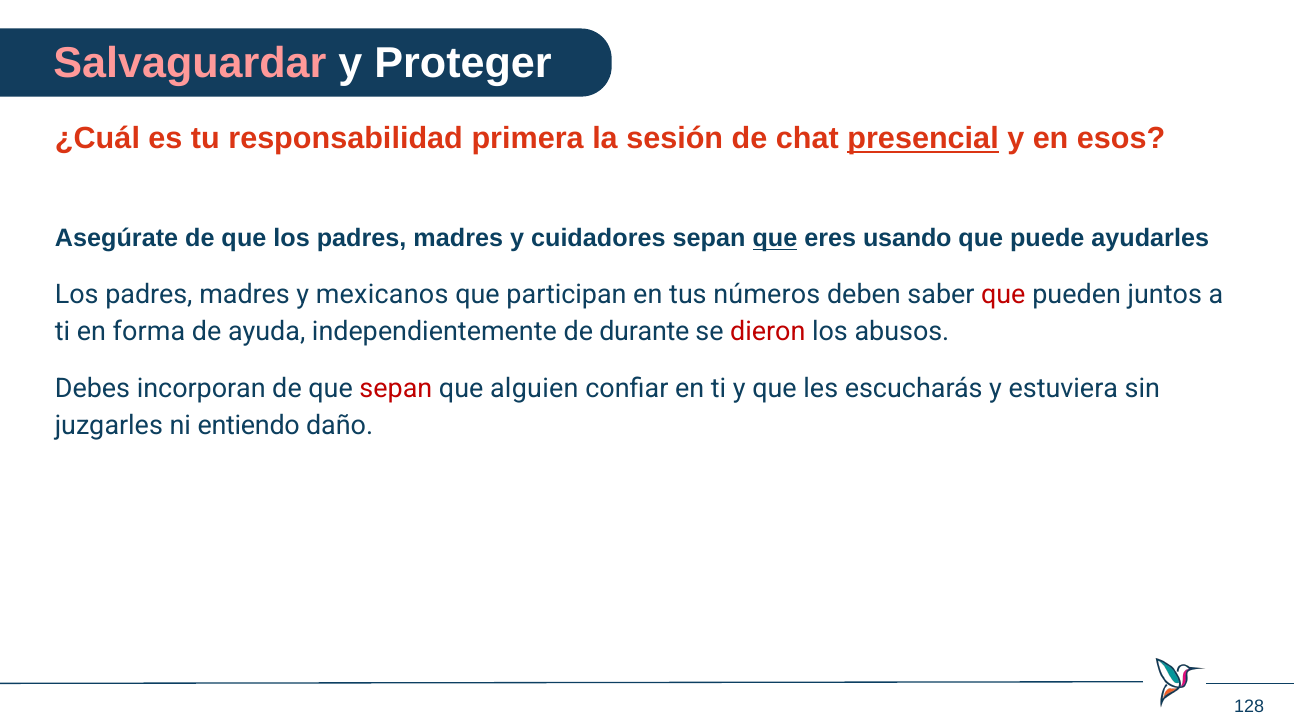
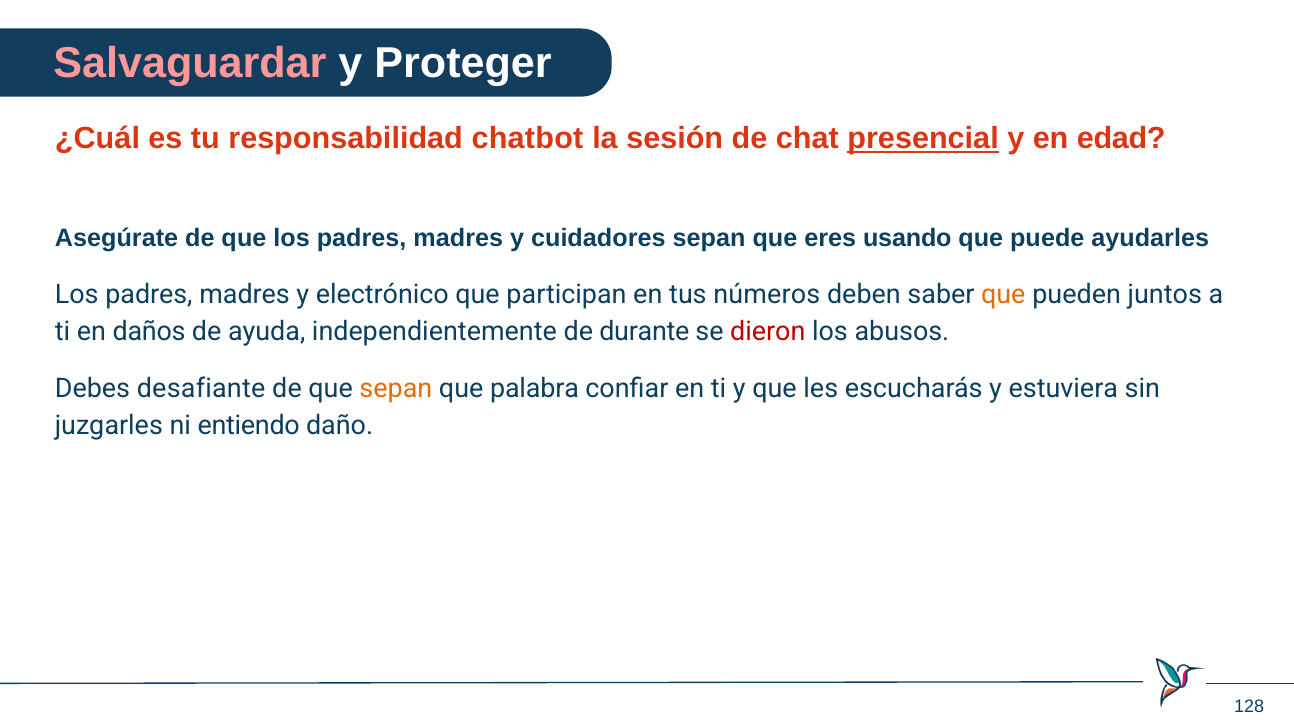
primera: primera -> chatbot
esos: esos -> edad
que at (775, 239) underline: present -> none
mexicanos: mexicanos -> electrónico
que at (1003, 295) colour: red -> orange
forma: forma -> daños
incorporan: incorporan -> desafiante
sepan at (396, 389) colour: red -> orange
alguien: alguien -> palabra
